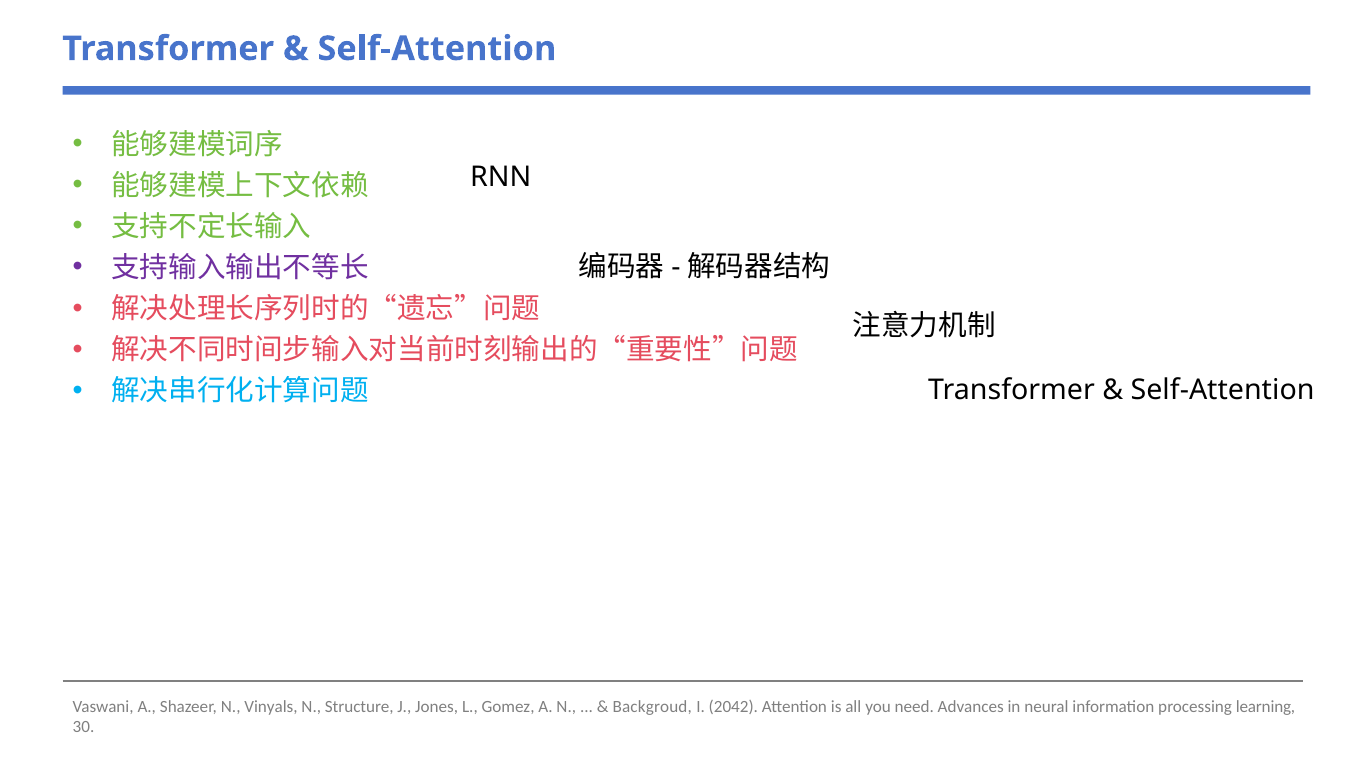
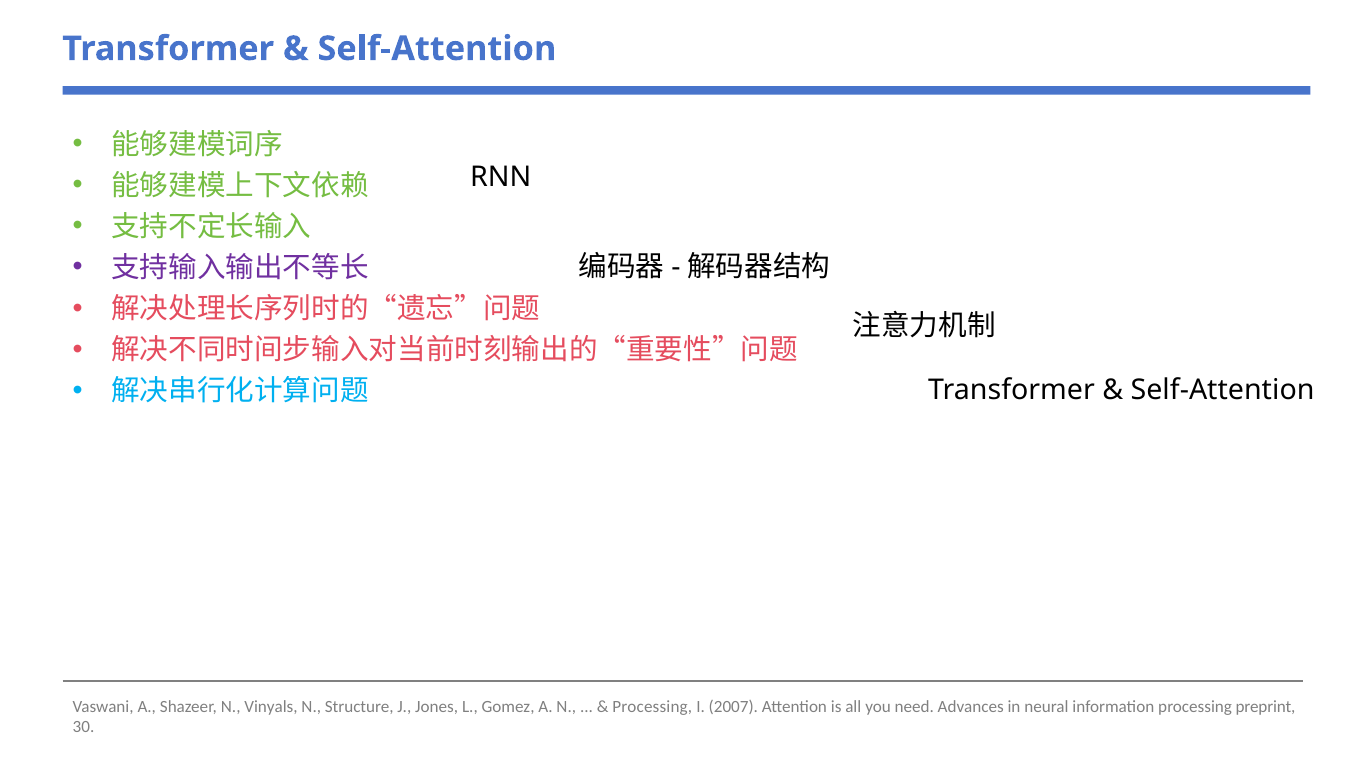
Backgroud at (652, 707): Backgroud -> Processing
2042: 2042 -> 2007
learning: learning -> preprint
